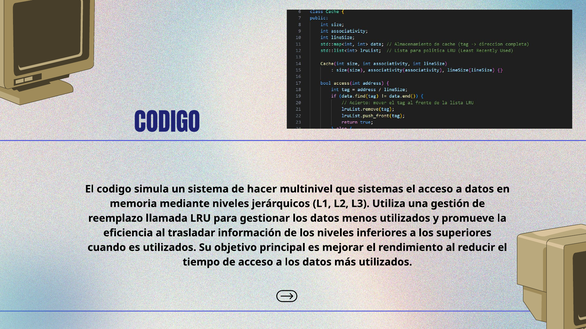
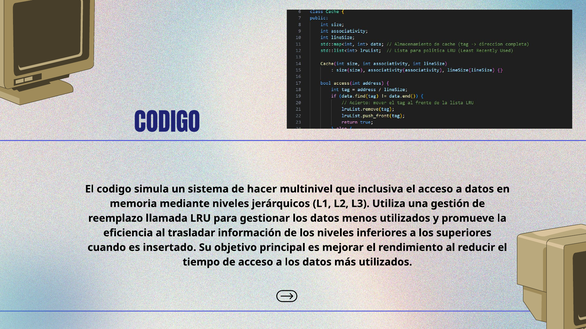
sistemas: sistemas -> inclusiva
es utilizados: utilizados -> insertado
